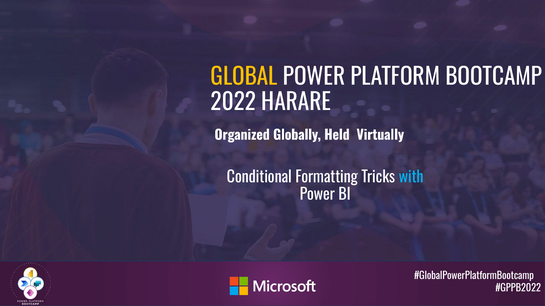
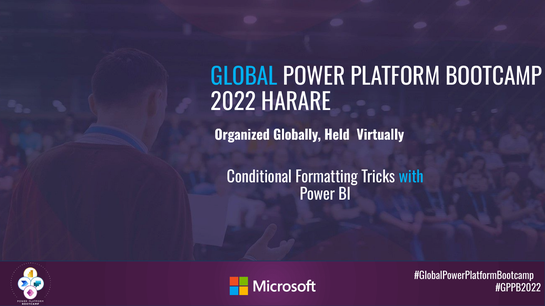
GLOBAL colour: yellow -> light blue
